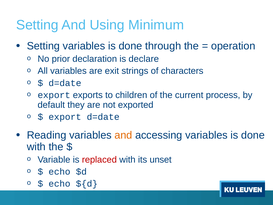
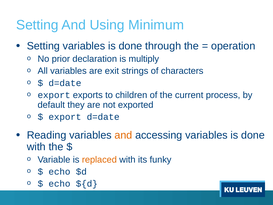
declare: declare -> multiply
replaced colour: red -> orange
unset: unset -> funky
